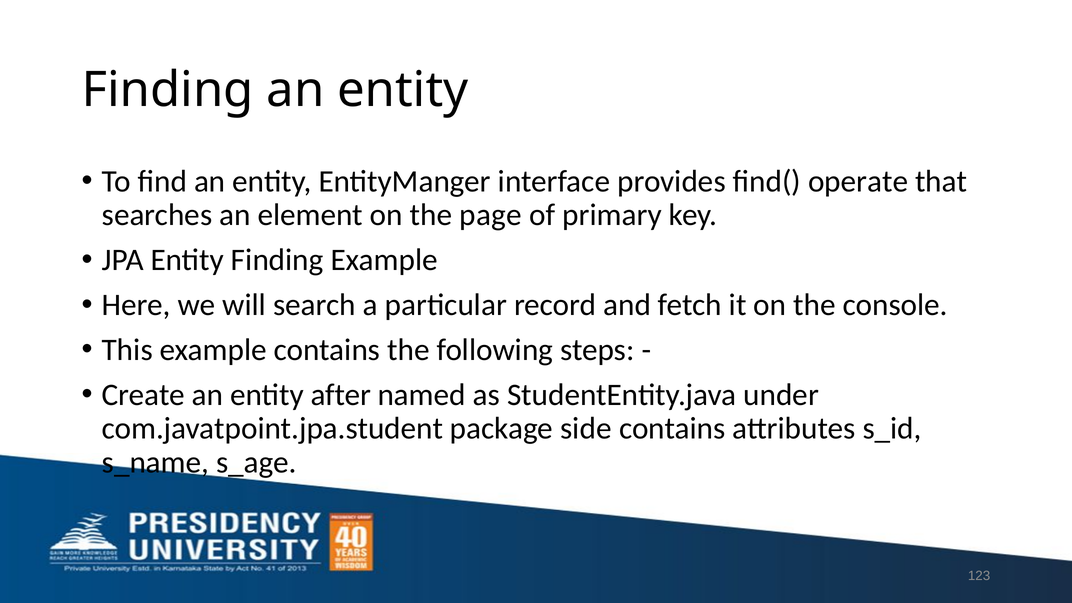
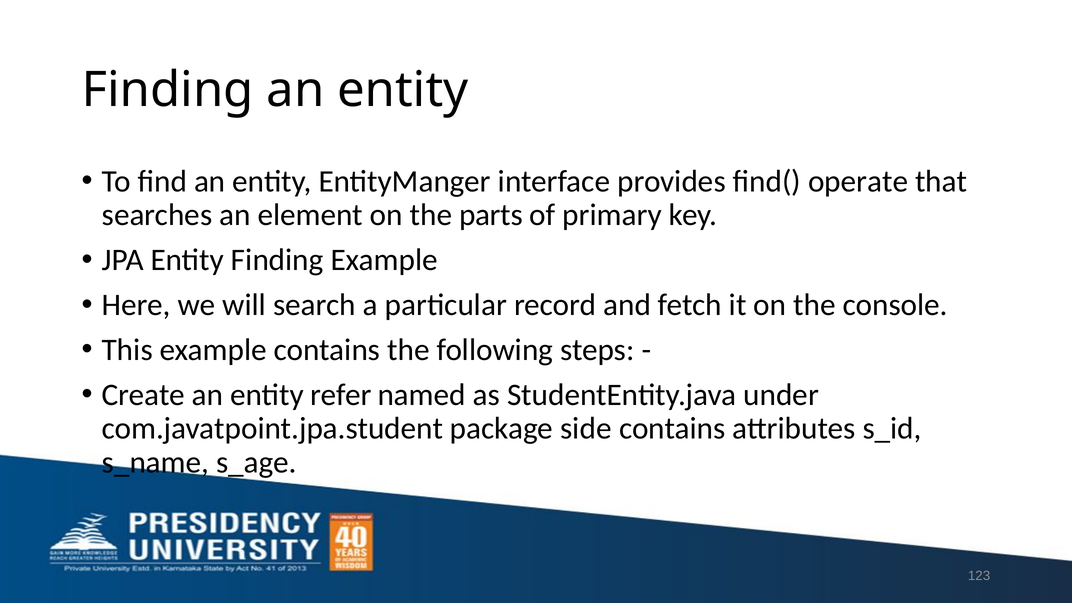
page: page -> parts
after: after -> refer
